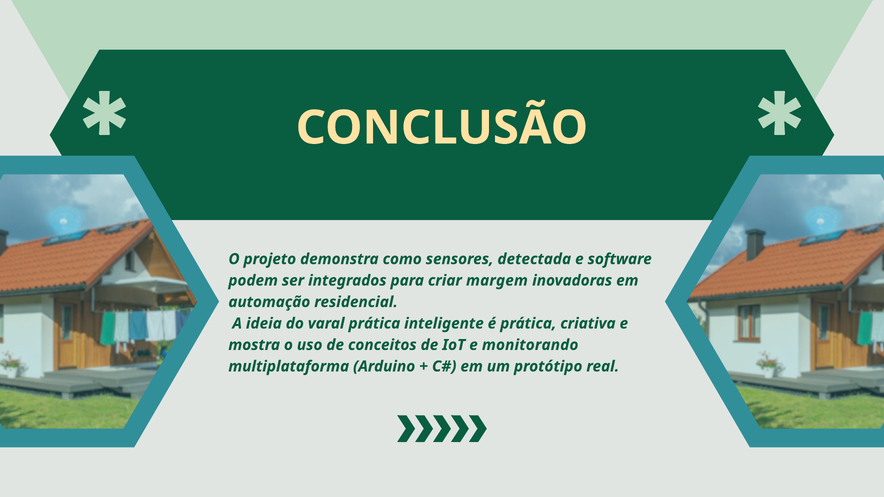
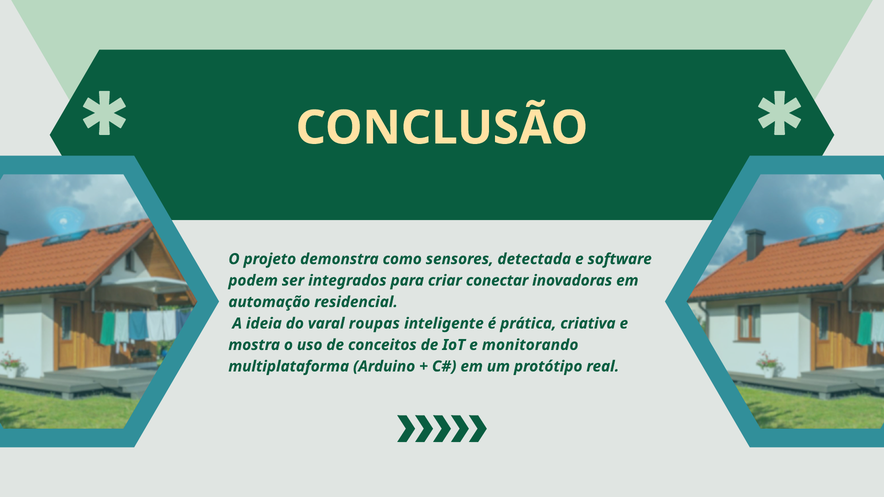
margem: margem -> conectar
varal prática: prática -> roupas
